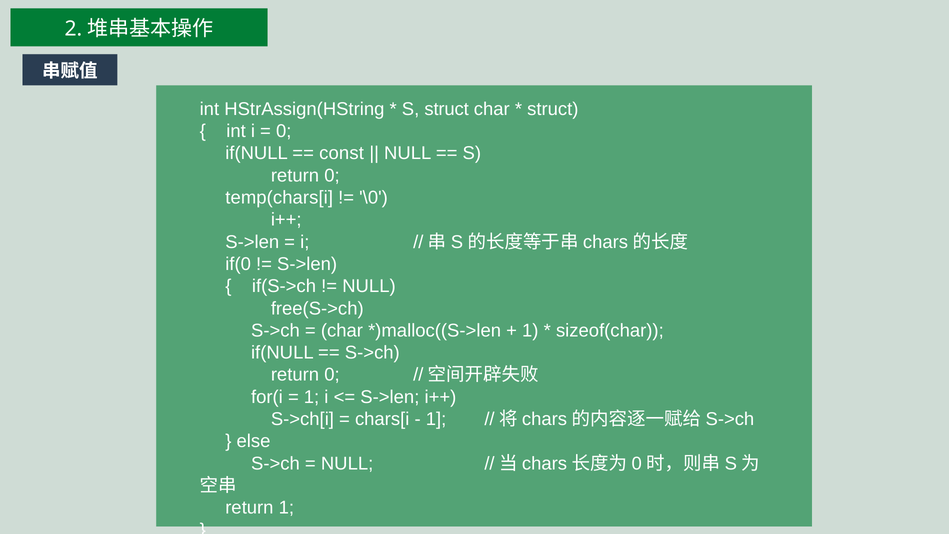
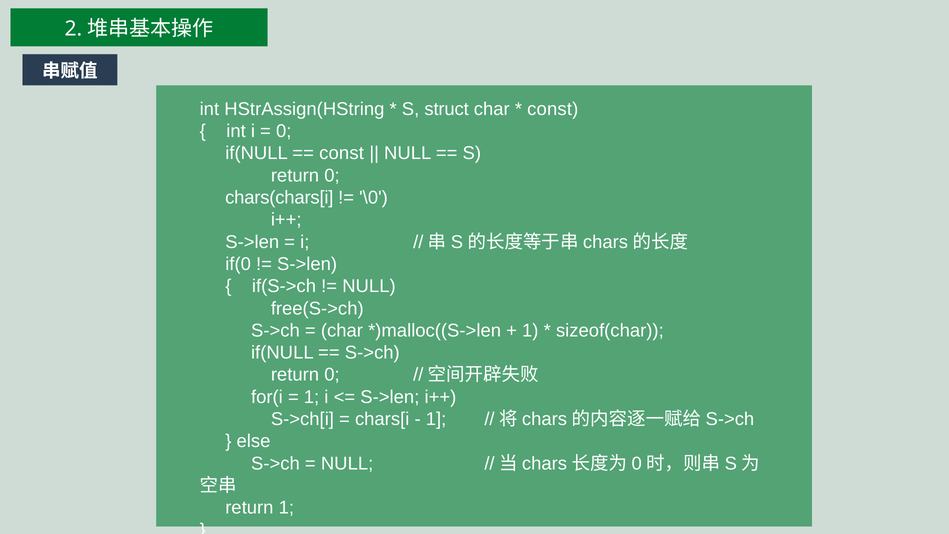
struct at (553, 109): struct -> const
temp(chars[i: temp(chars[i -> chars(chars[i
